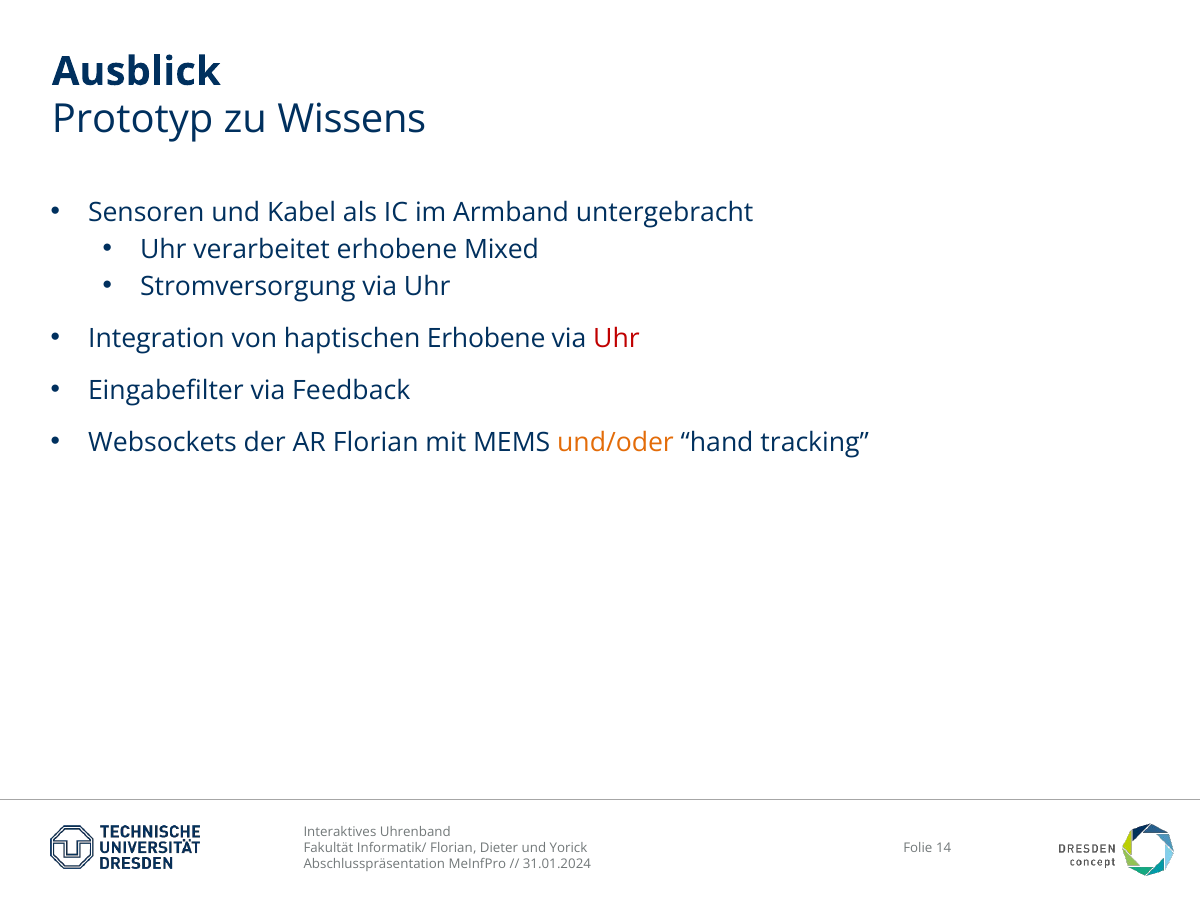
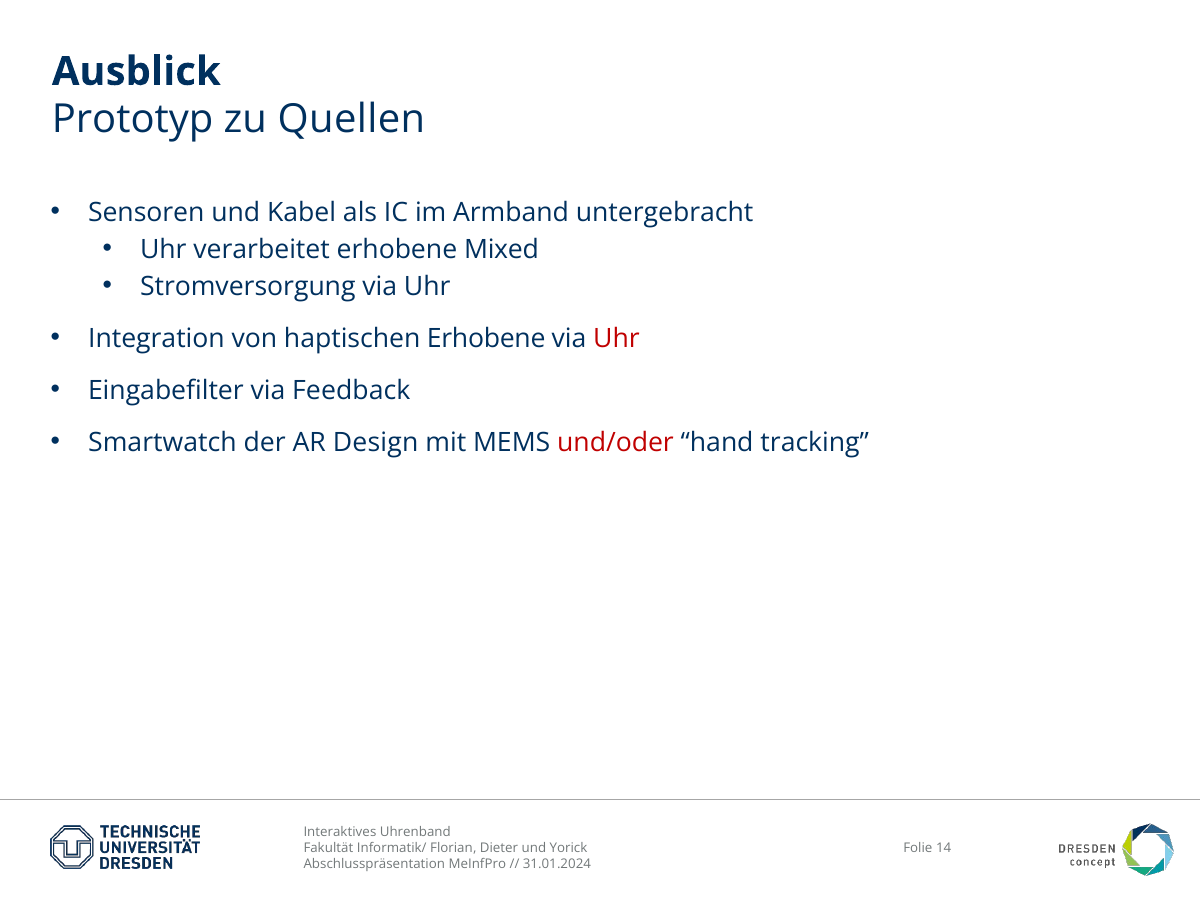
Wissens: Wissens -> Quellen
Websockets: Websockets -> Smartwatch
AR Florian: Florian -> Design
und/oder colour: orange -> red
